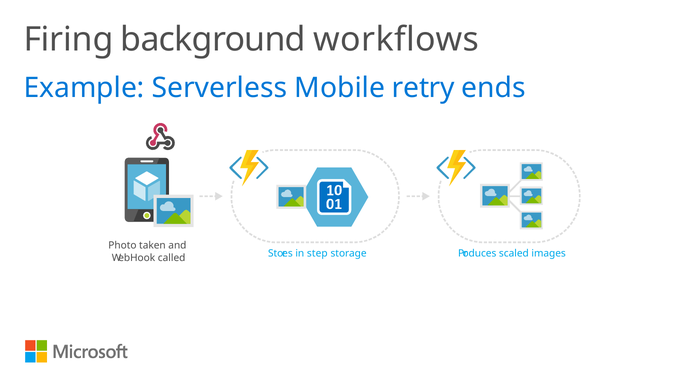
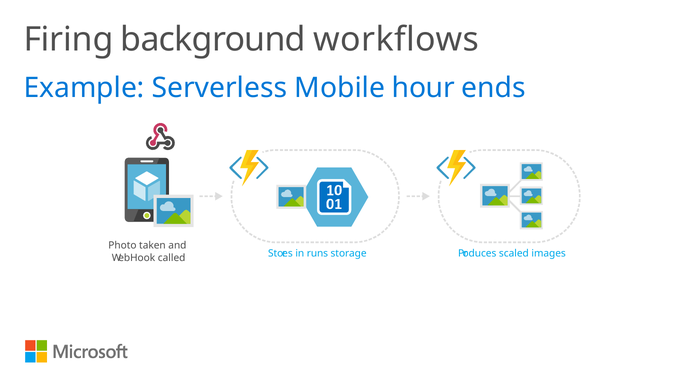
retry: retry -> hour
step: step -> runs
